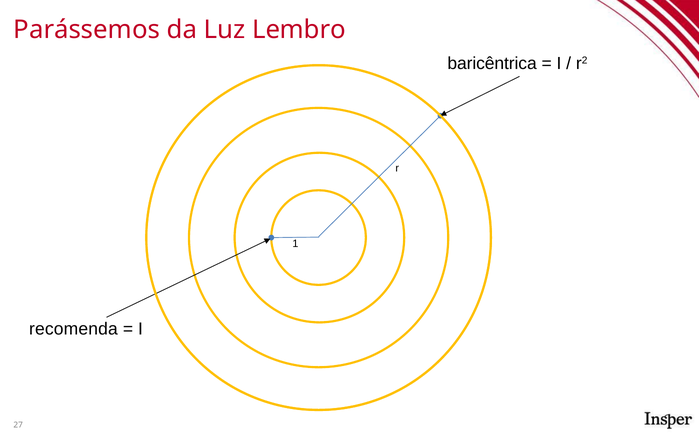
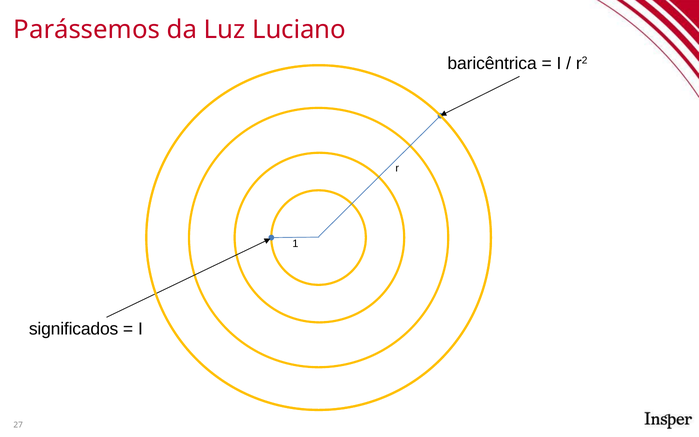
Lembro: Lembro -> Luciano
recomenda: recomenda -> significados
